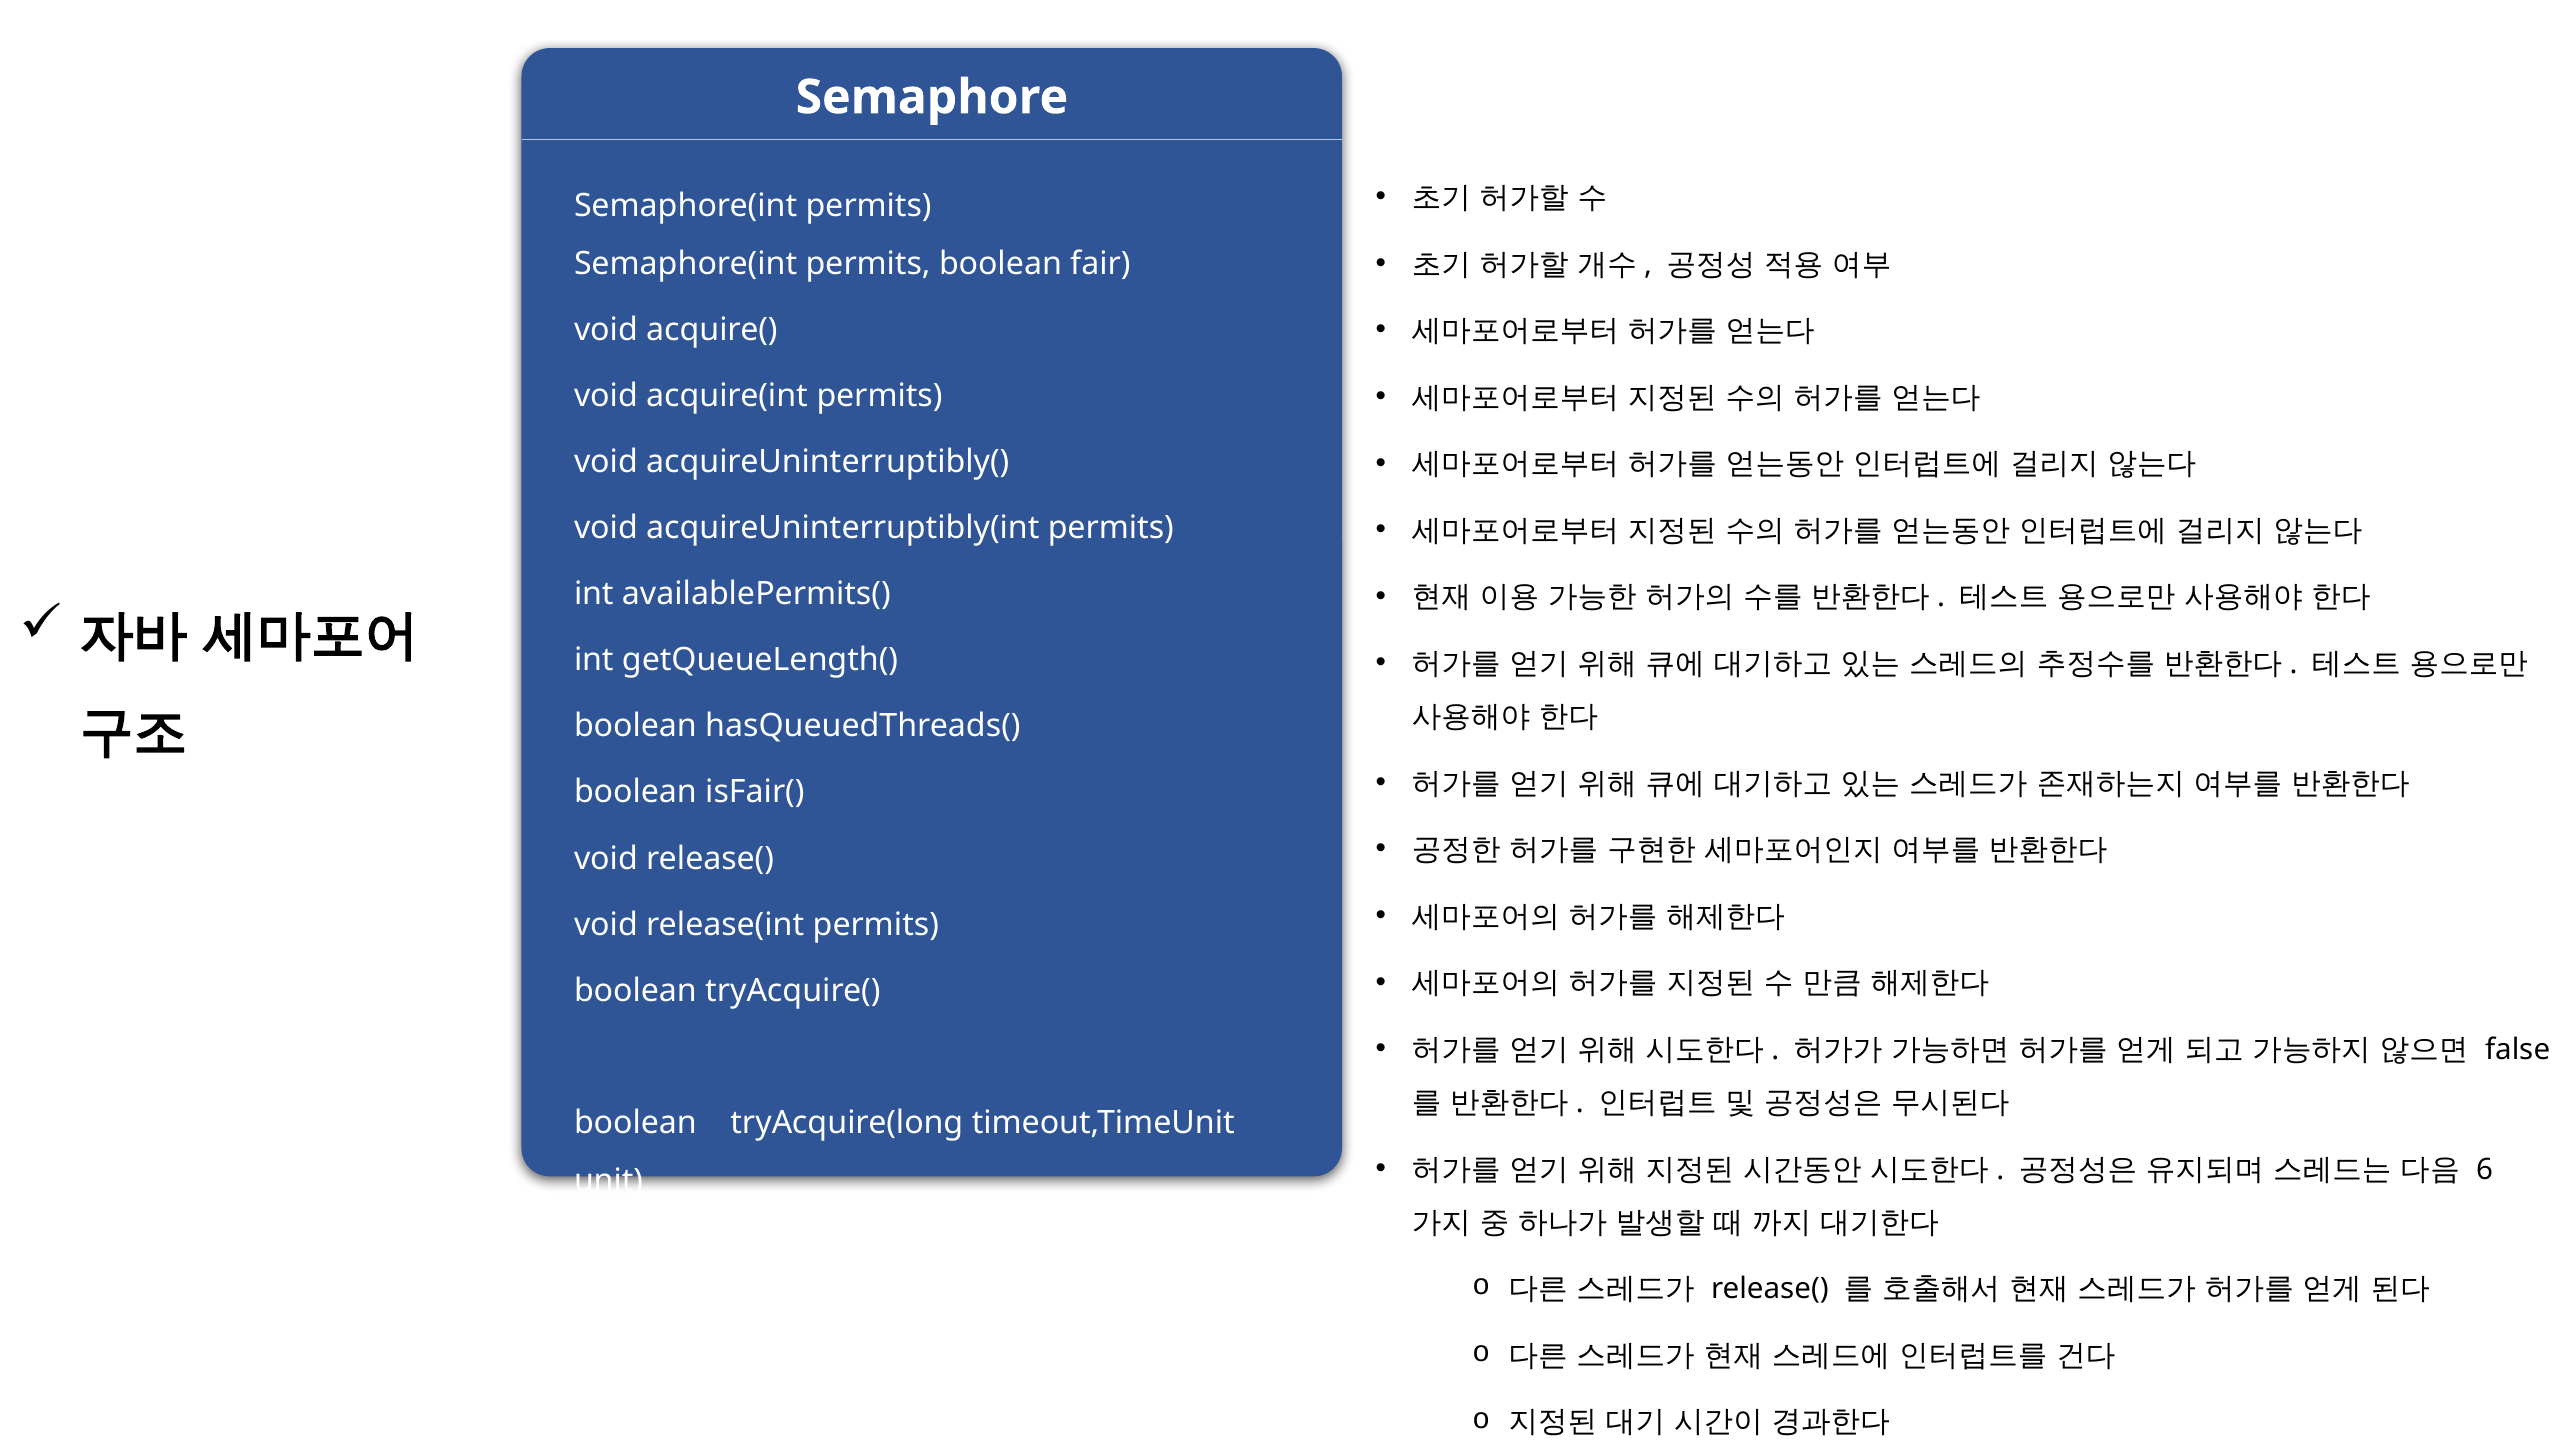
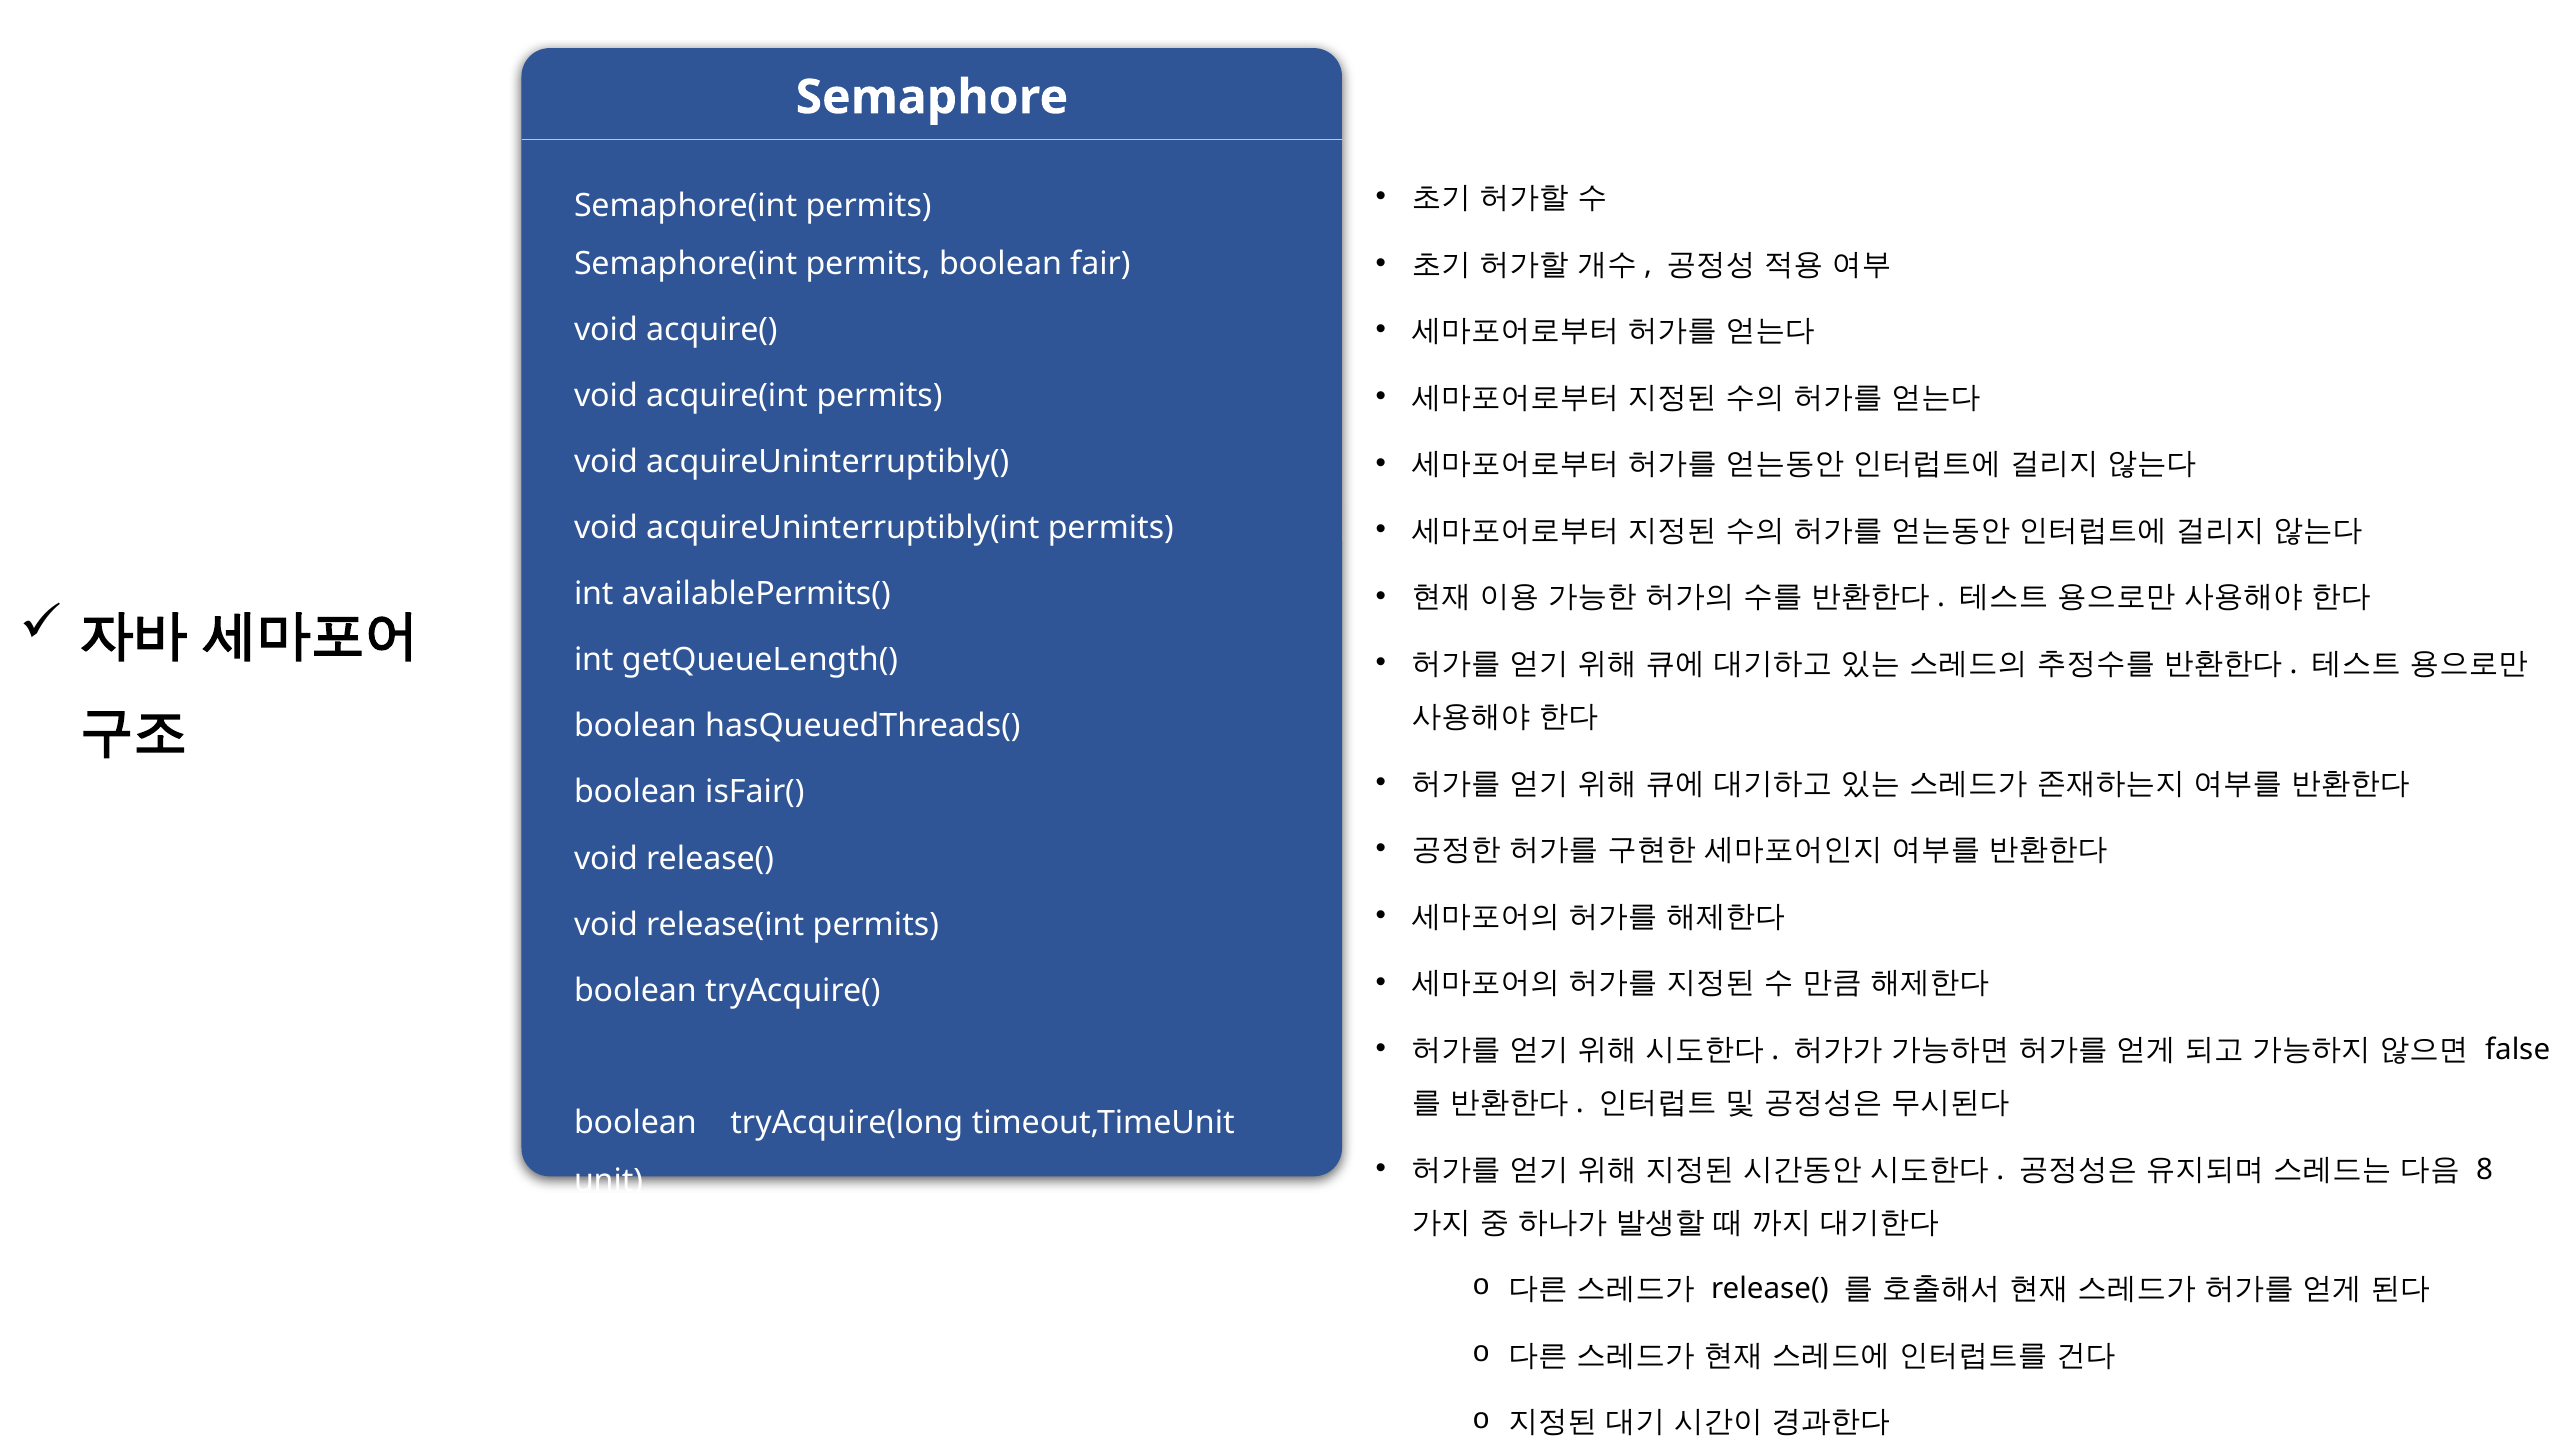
6: 6 -> 8
